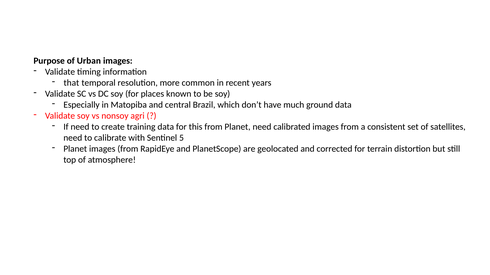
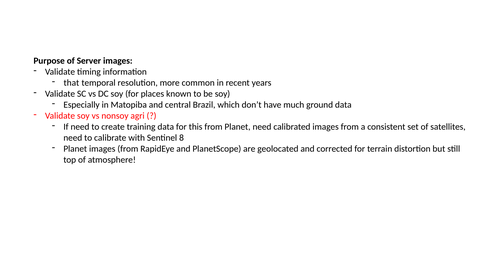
Urban: Urban -> Server
5: 5 -> 8
